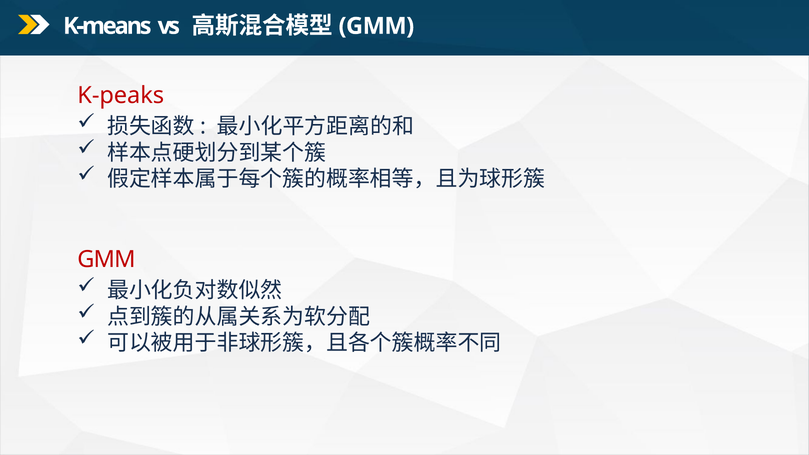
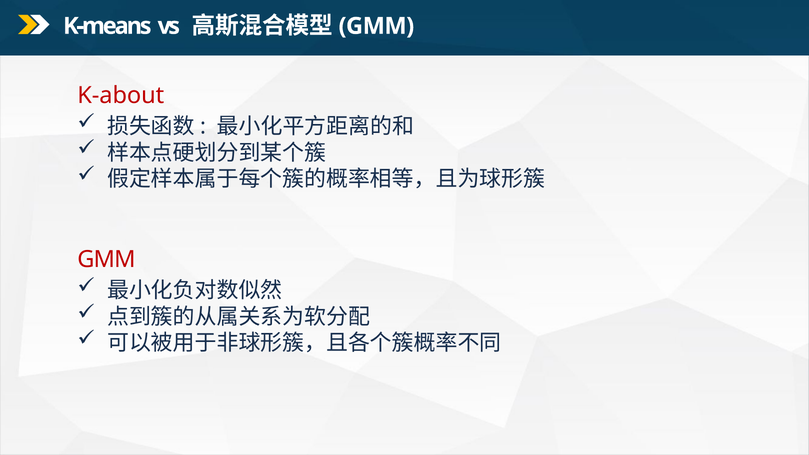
K-peaks: K-peaks -> K-about
